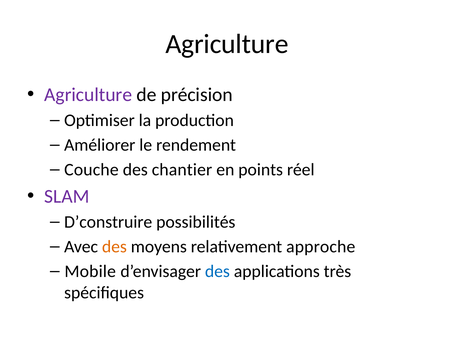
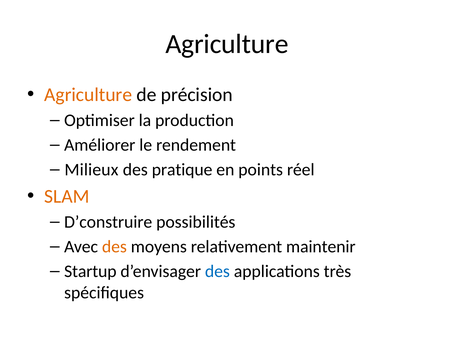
Agriculture at (88, 95) colour: purple -> orange
Couche: Couche -> Milieux
chantier: chantier -> pratique
SLAM colour: purple -> orange
approche: approche -> maintenir
Mobile: Mobile -> Startup
